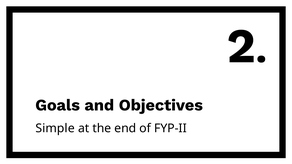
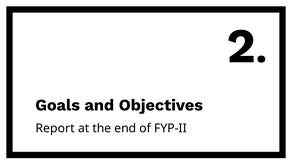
Simple: Simple -> Report
